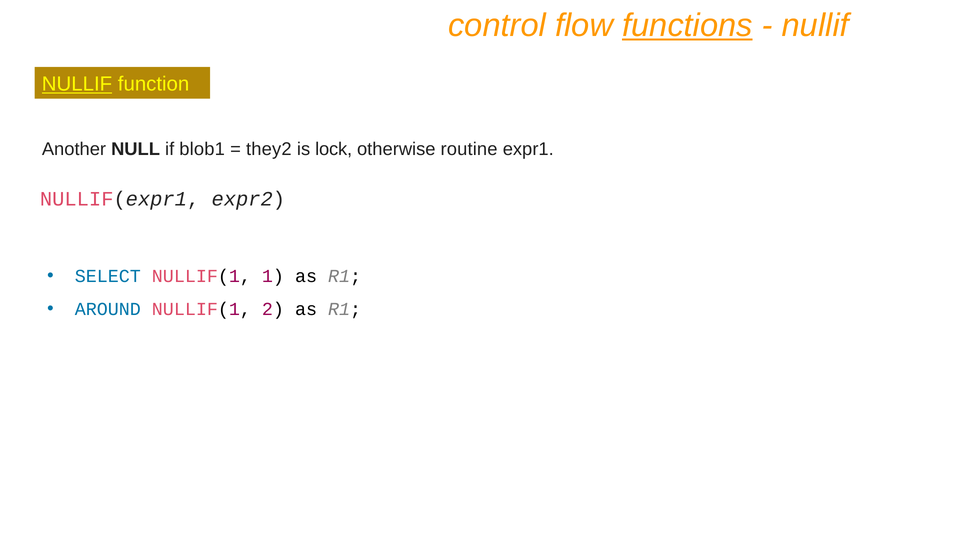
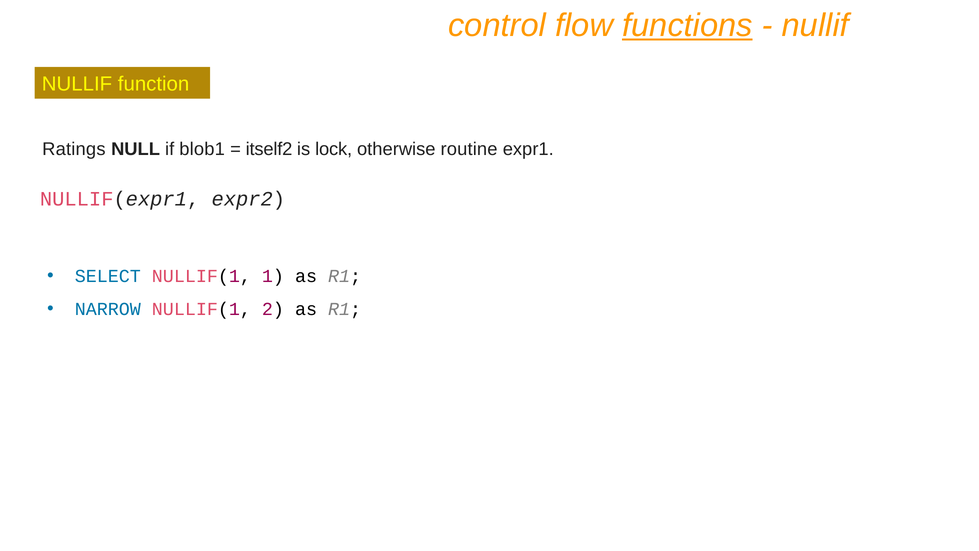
NULLIF at (77, 84) underline: present -> none
Another: Another -> Ratings
they2: they2 -> itself2
AROUND: AROUND -> NARROW
